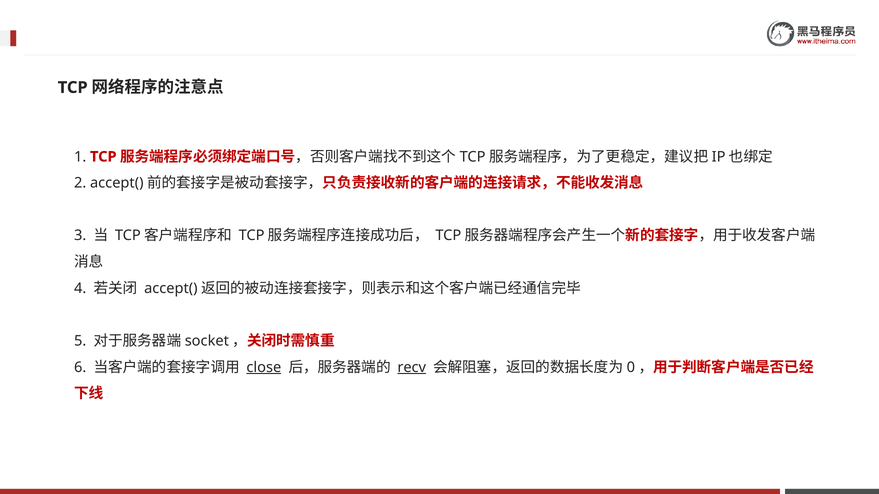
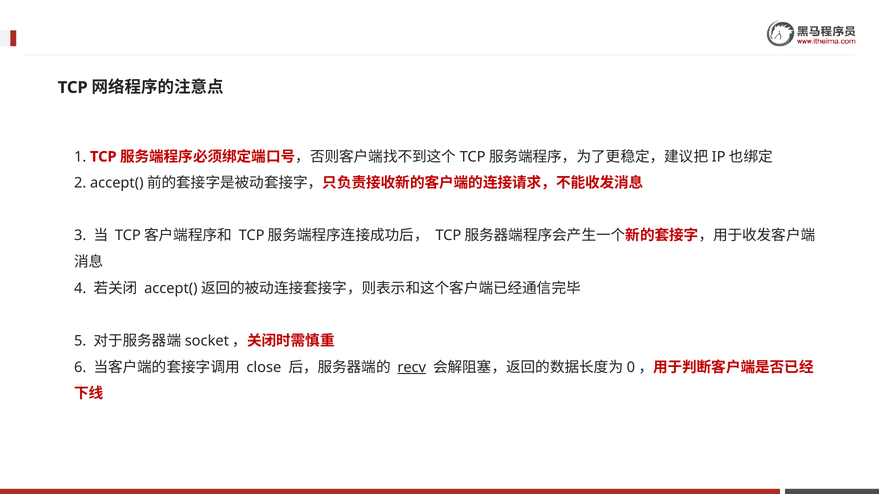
close underline: present -> none
